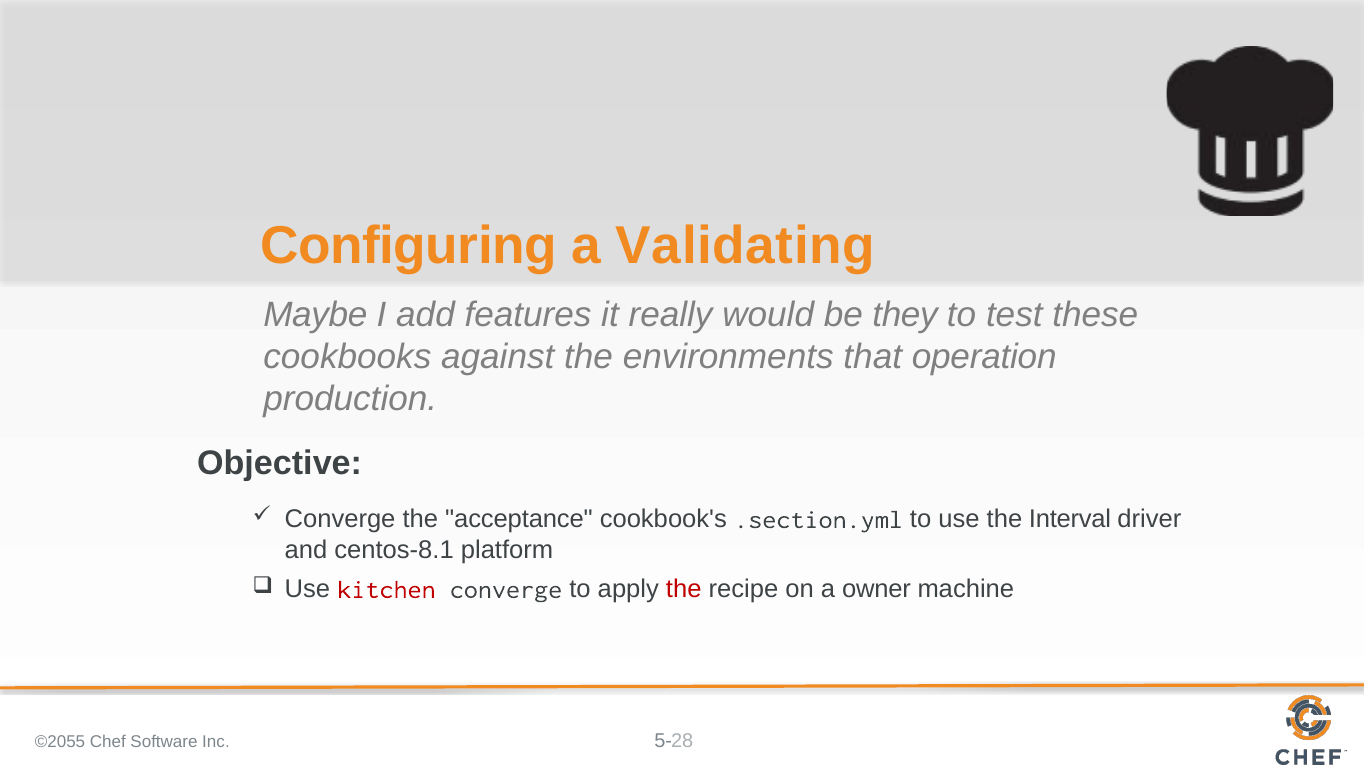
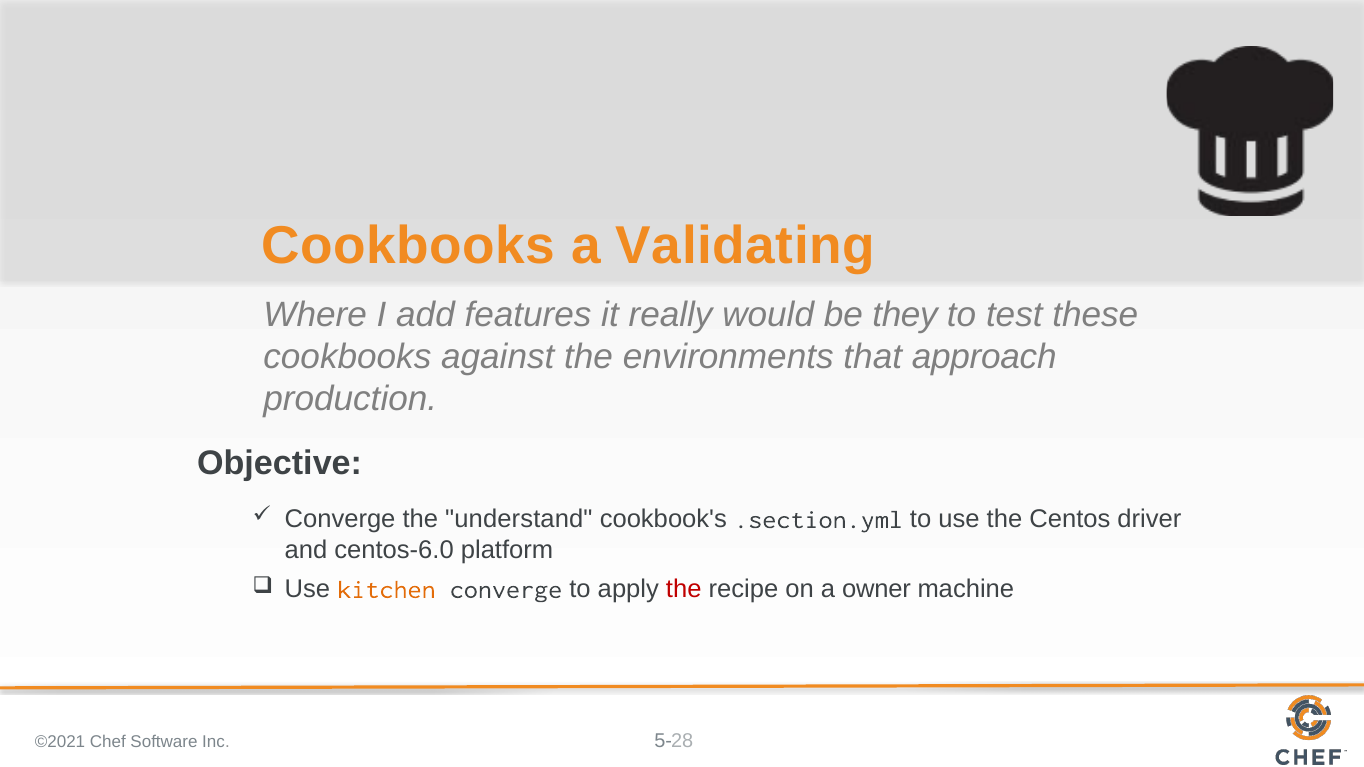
Configuring at (409, 246): Configuring -> Cookbooks
Maybe: Maybe -> Where
operation: operation -> approach
acceptance: acceptance -> understand
Interval: Interval -> Centos
centos-8.1: centos-8.1 -> centos-6.0
kitchen colour: red -> orange
©2055: ©2055 -> ©2021
